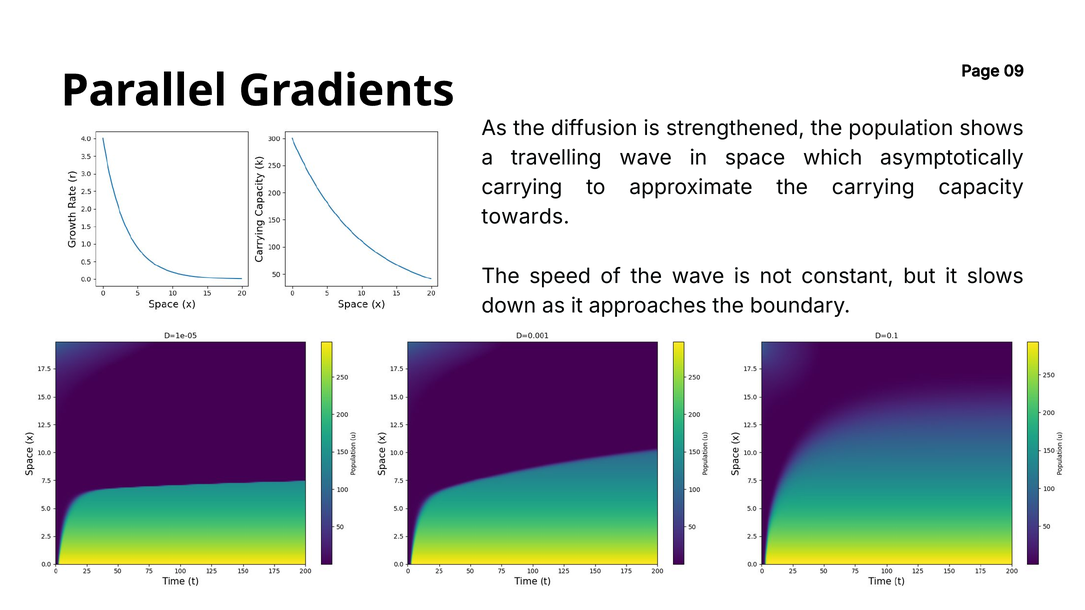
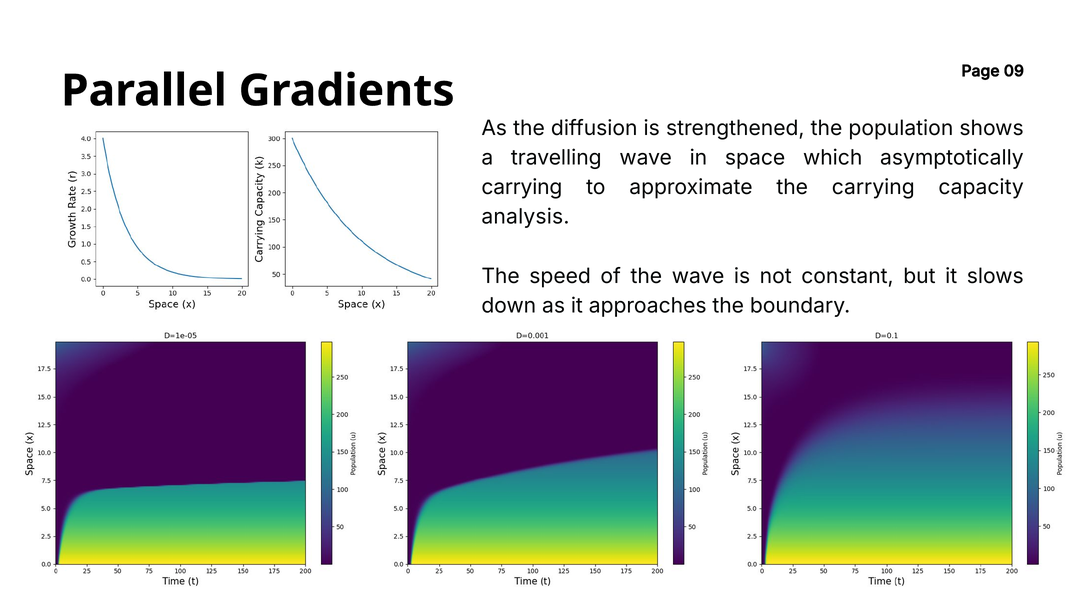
towards: towards -> analysis
